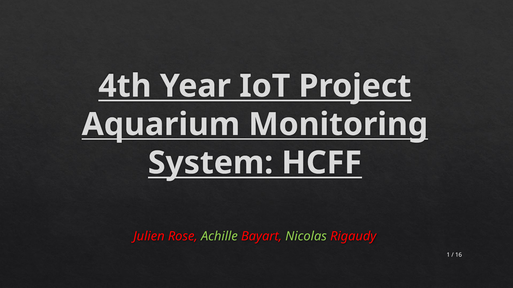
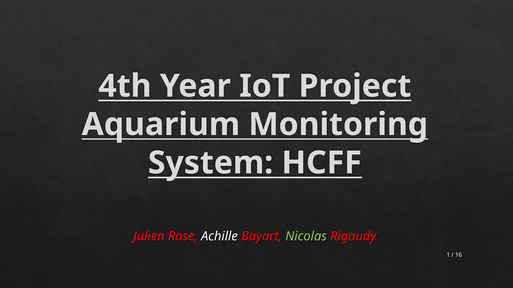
Achille colour: light green -> white
